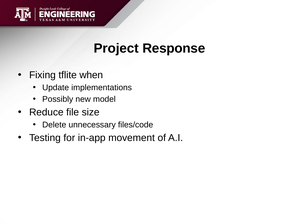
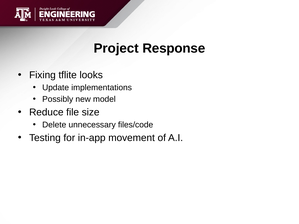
when: when -> looks
